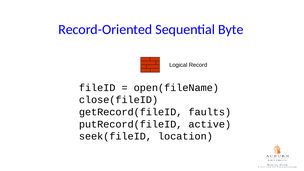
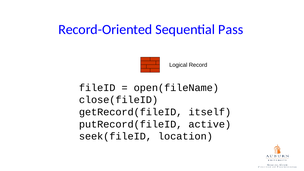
Byte: Byte -> Pass
faults: faults -> itself
